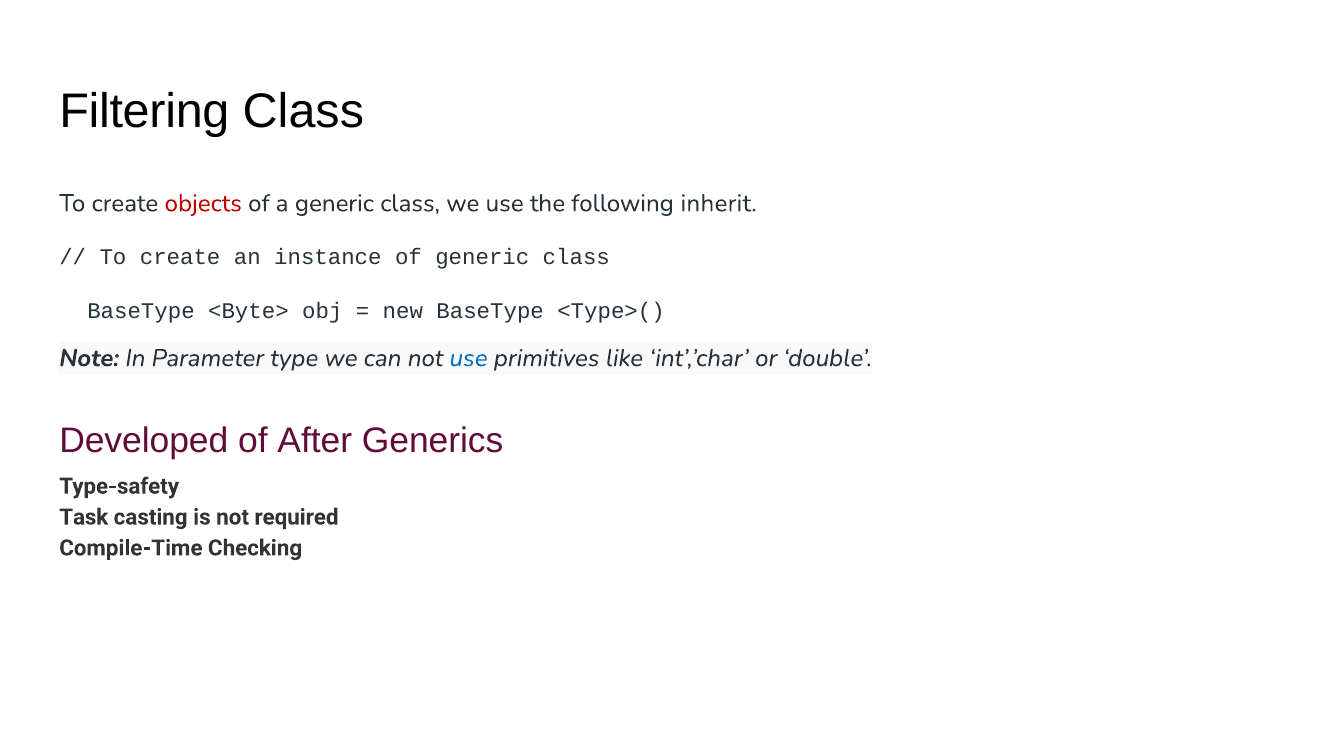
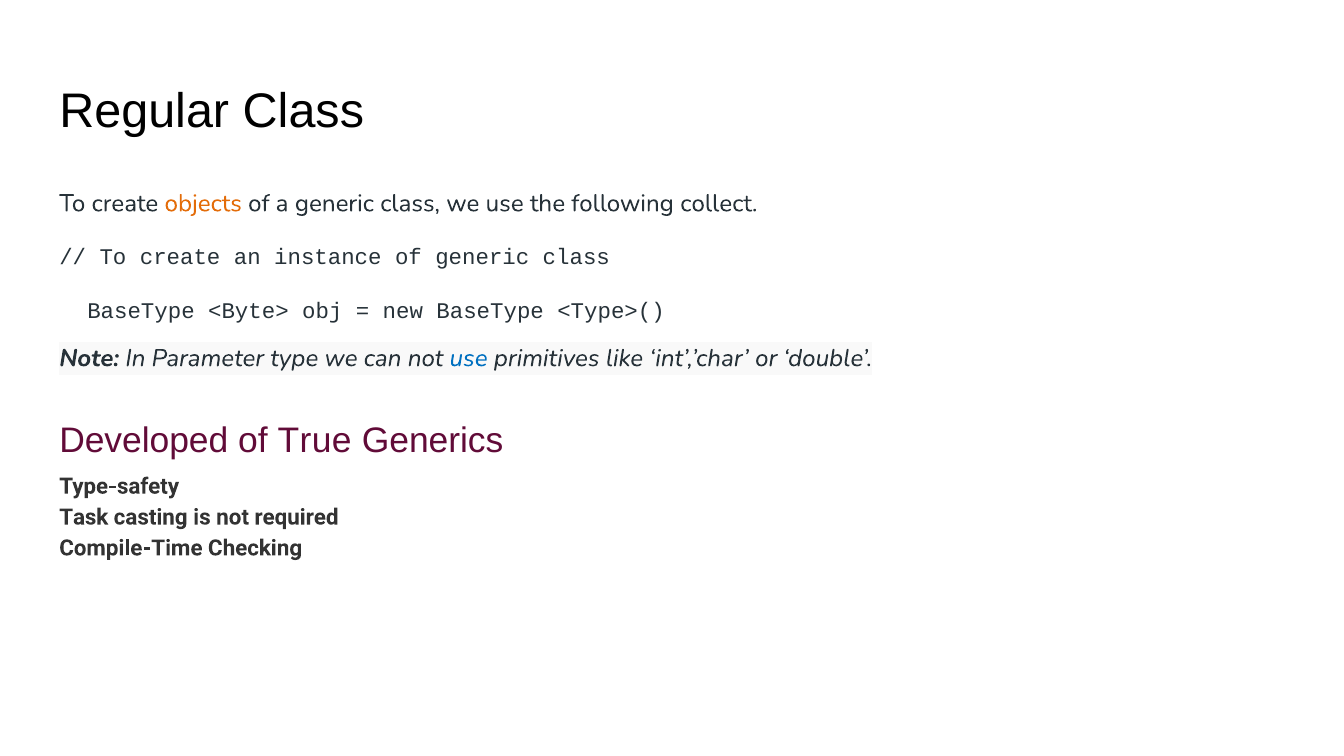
Filtering: Filtering -> Regular
objects colour: red -> orange
inherit: inherit -> collect
After: After -> True
